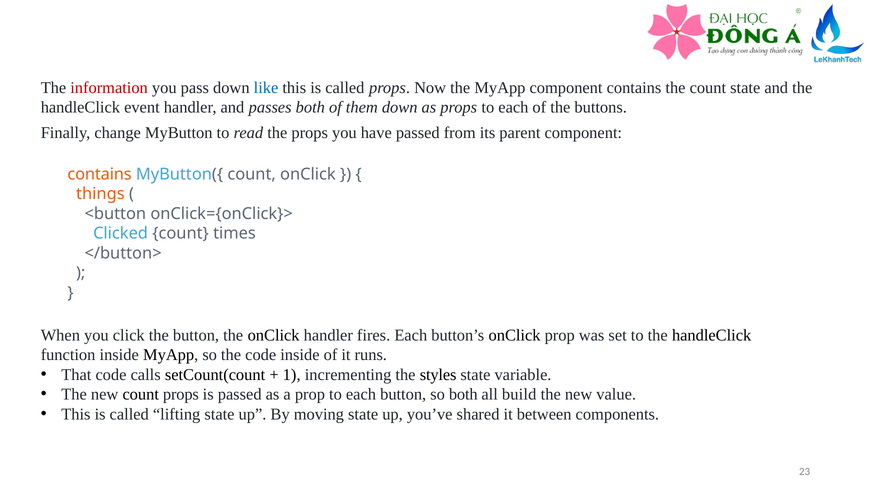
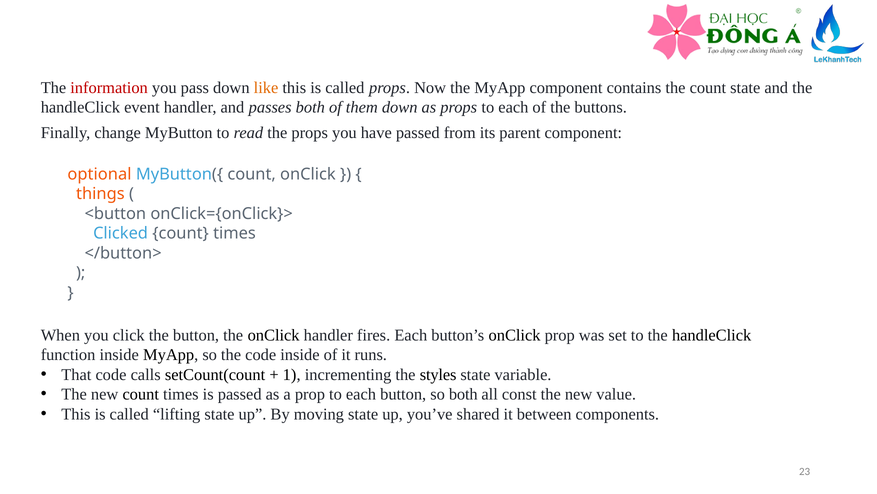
like colour: blue -> orange
contains at (100, 174): contains -> optional
new count props: props -> times
build: build -> const
